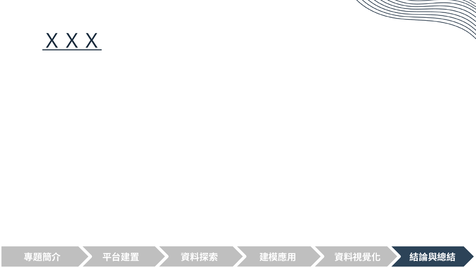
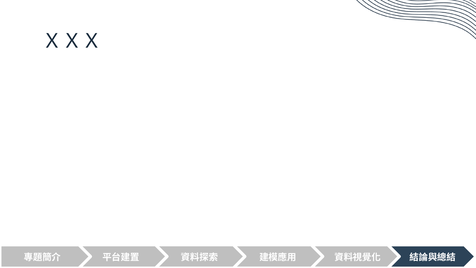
ＸＸＸ underline: present -> none
